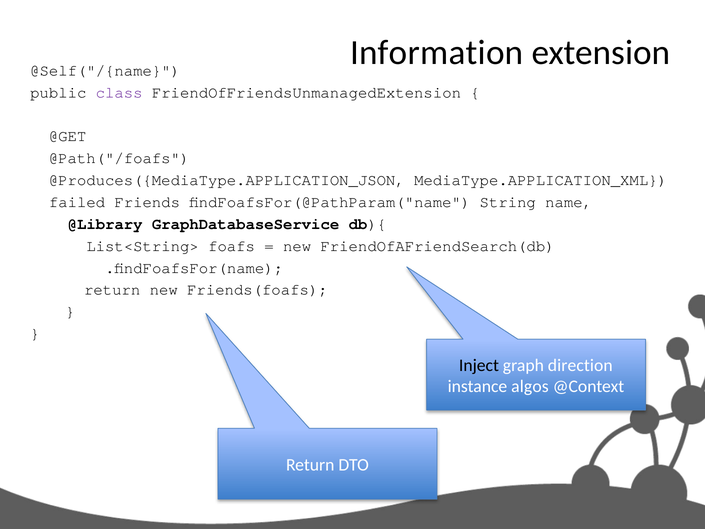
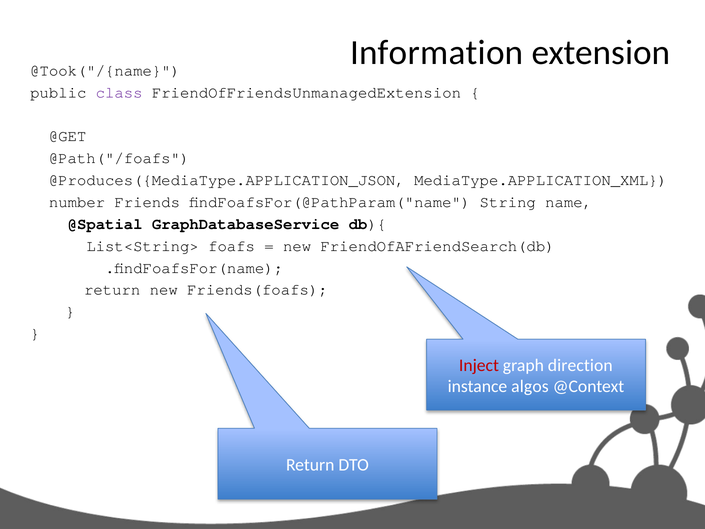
@Self("/{name: @Self("/{name -> @Took("/{name
failed: failed -> number
@Library: @Library -> @Spatial
Inject colour: black -> red
